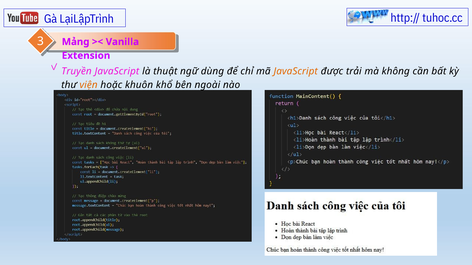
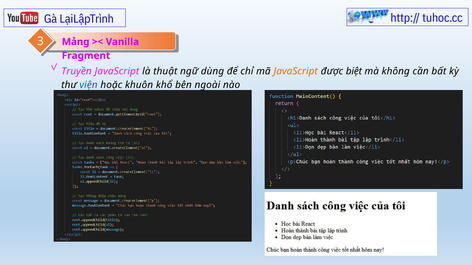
Extension: Extension -> Fragment
trải: trải -> biệt
viện colour: orange -> blue
